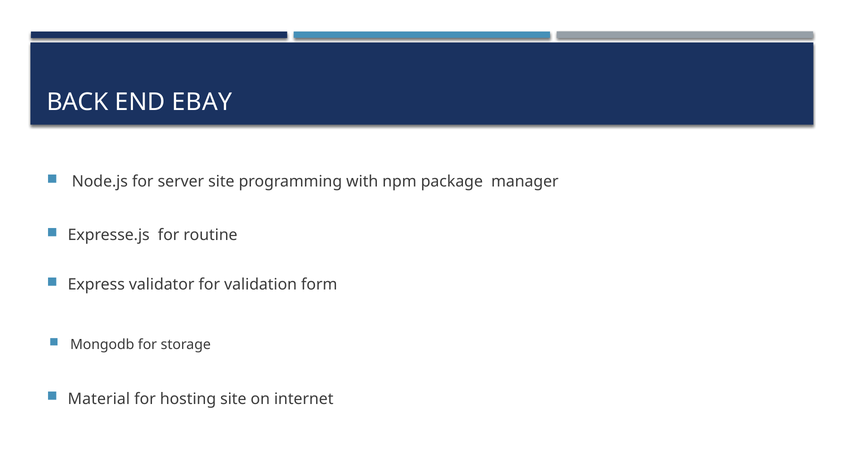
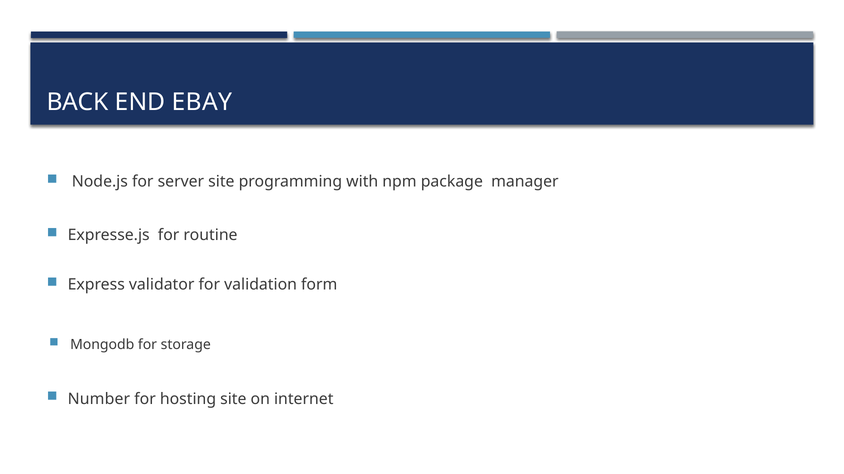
Material: Material -> Number
